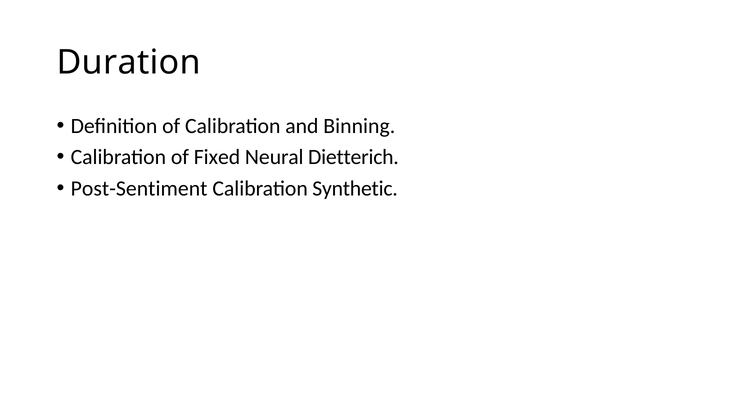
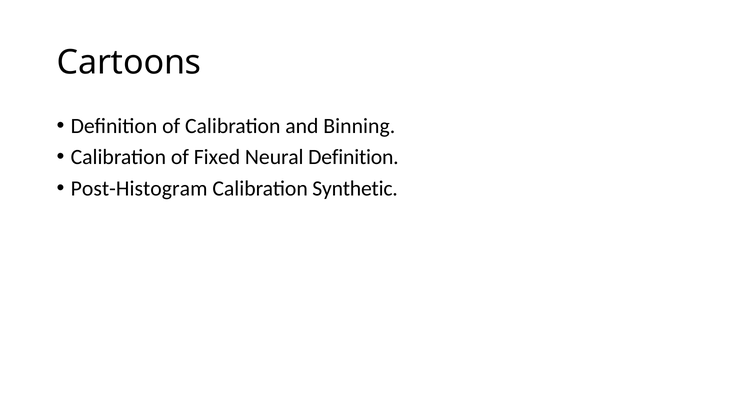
Duration: Duration -> Cartoons
Neural Dietterich: Dietterich -> Definition
Post-Sentiment: Post-Sentiment -> Post-Histogram
